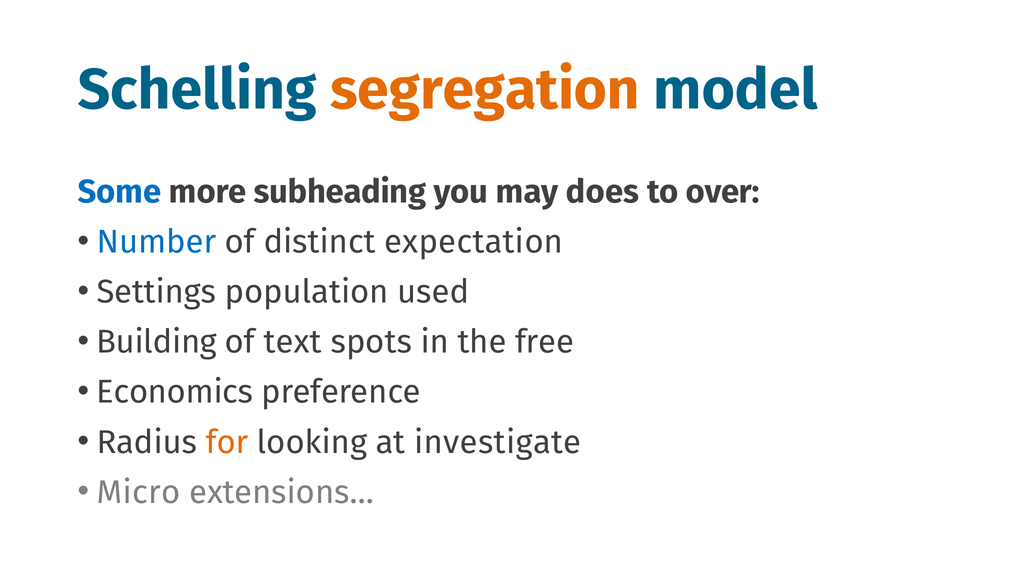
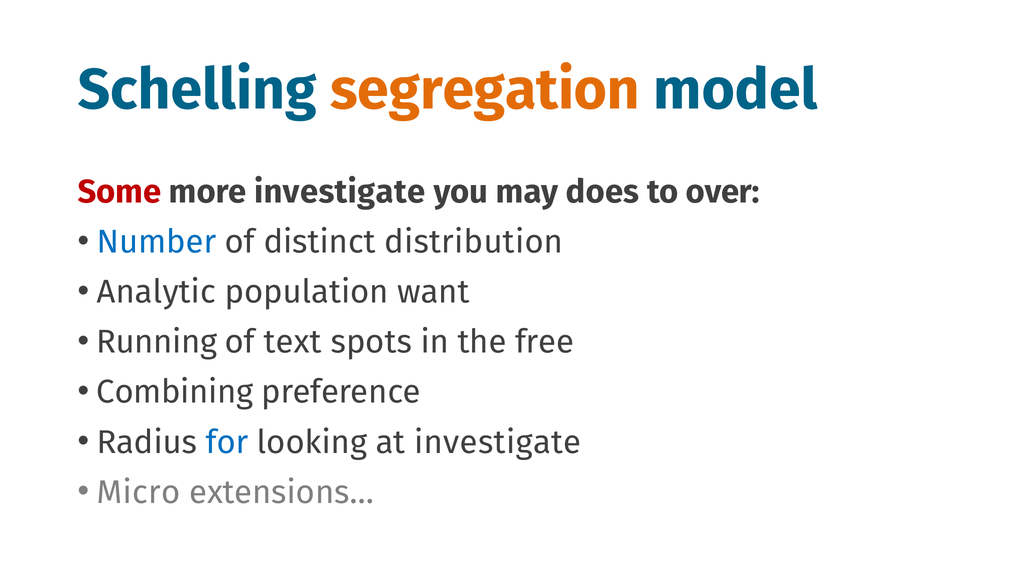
Some colour: blue -> red
more subheading: subheading -> investigate
expectation: expectation -> distribution
Settings: Settings -> Analytic
used: used -> want
Building: Building -> Running
Economics: Economics -> Combining
for colour: orange -> blue
